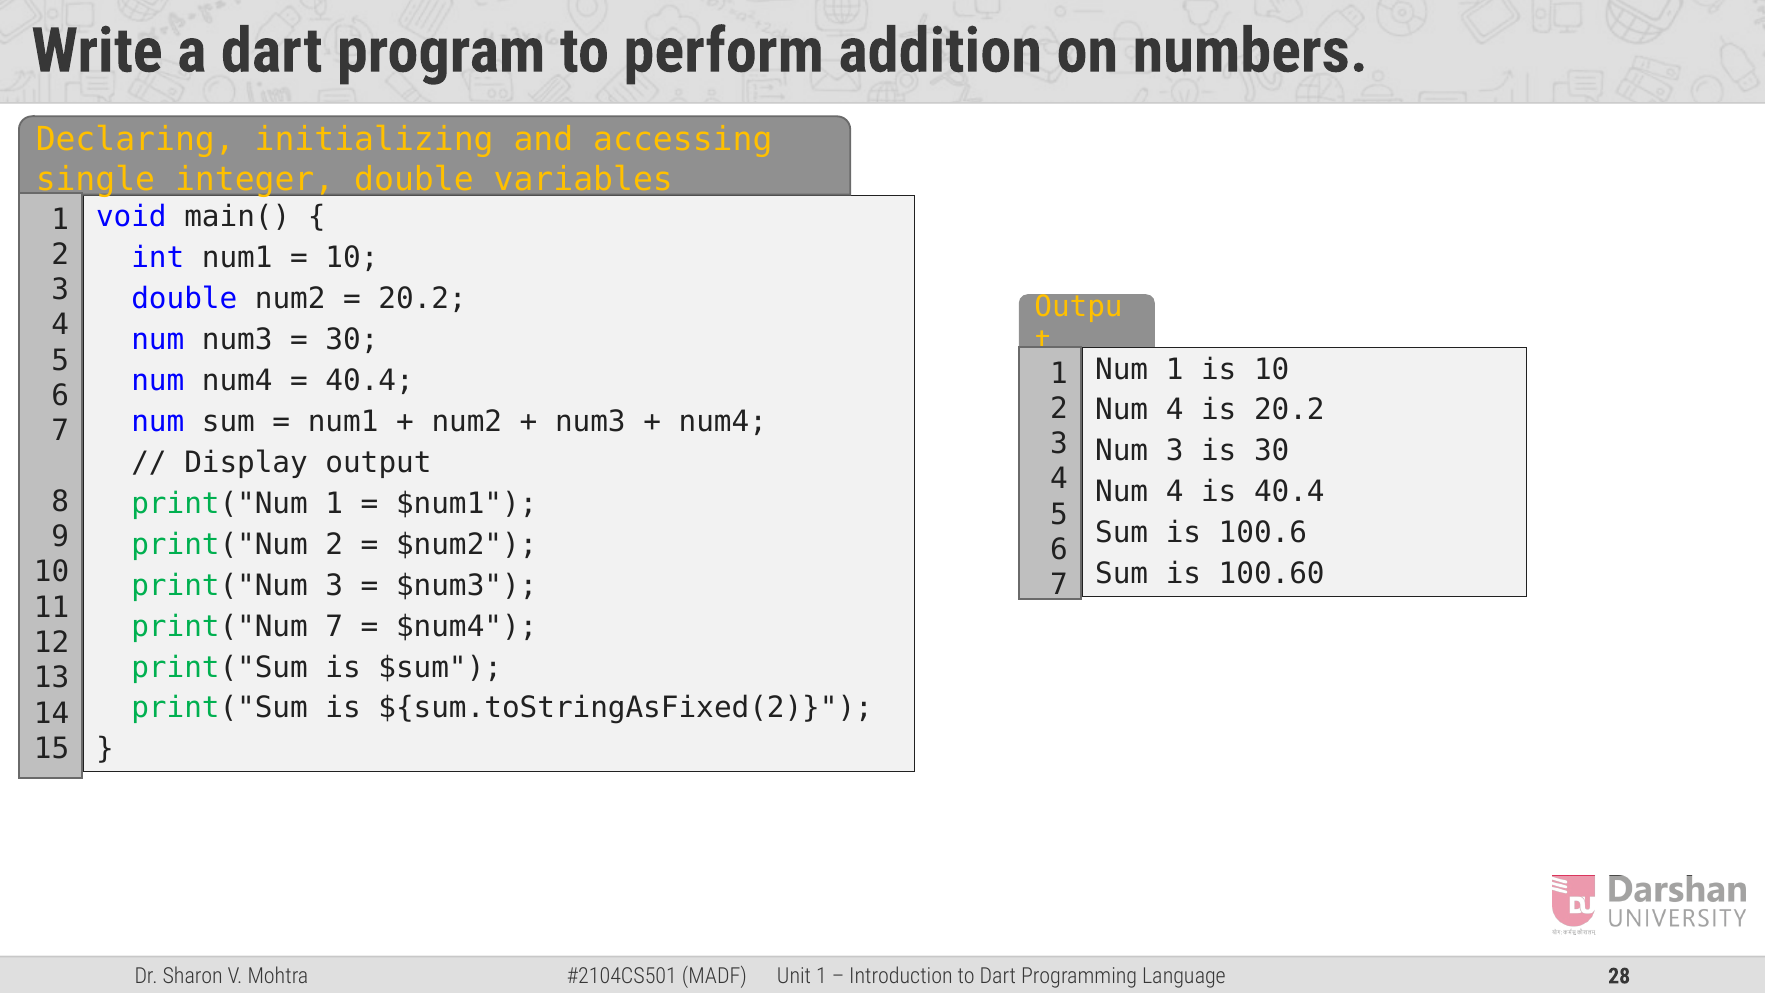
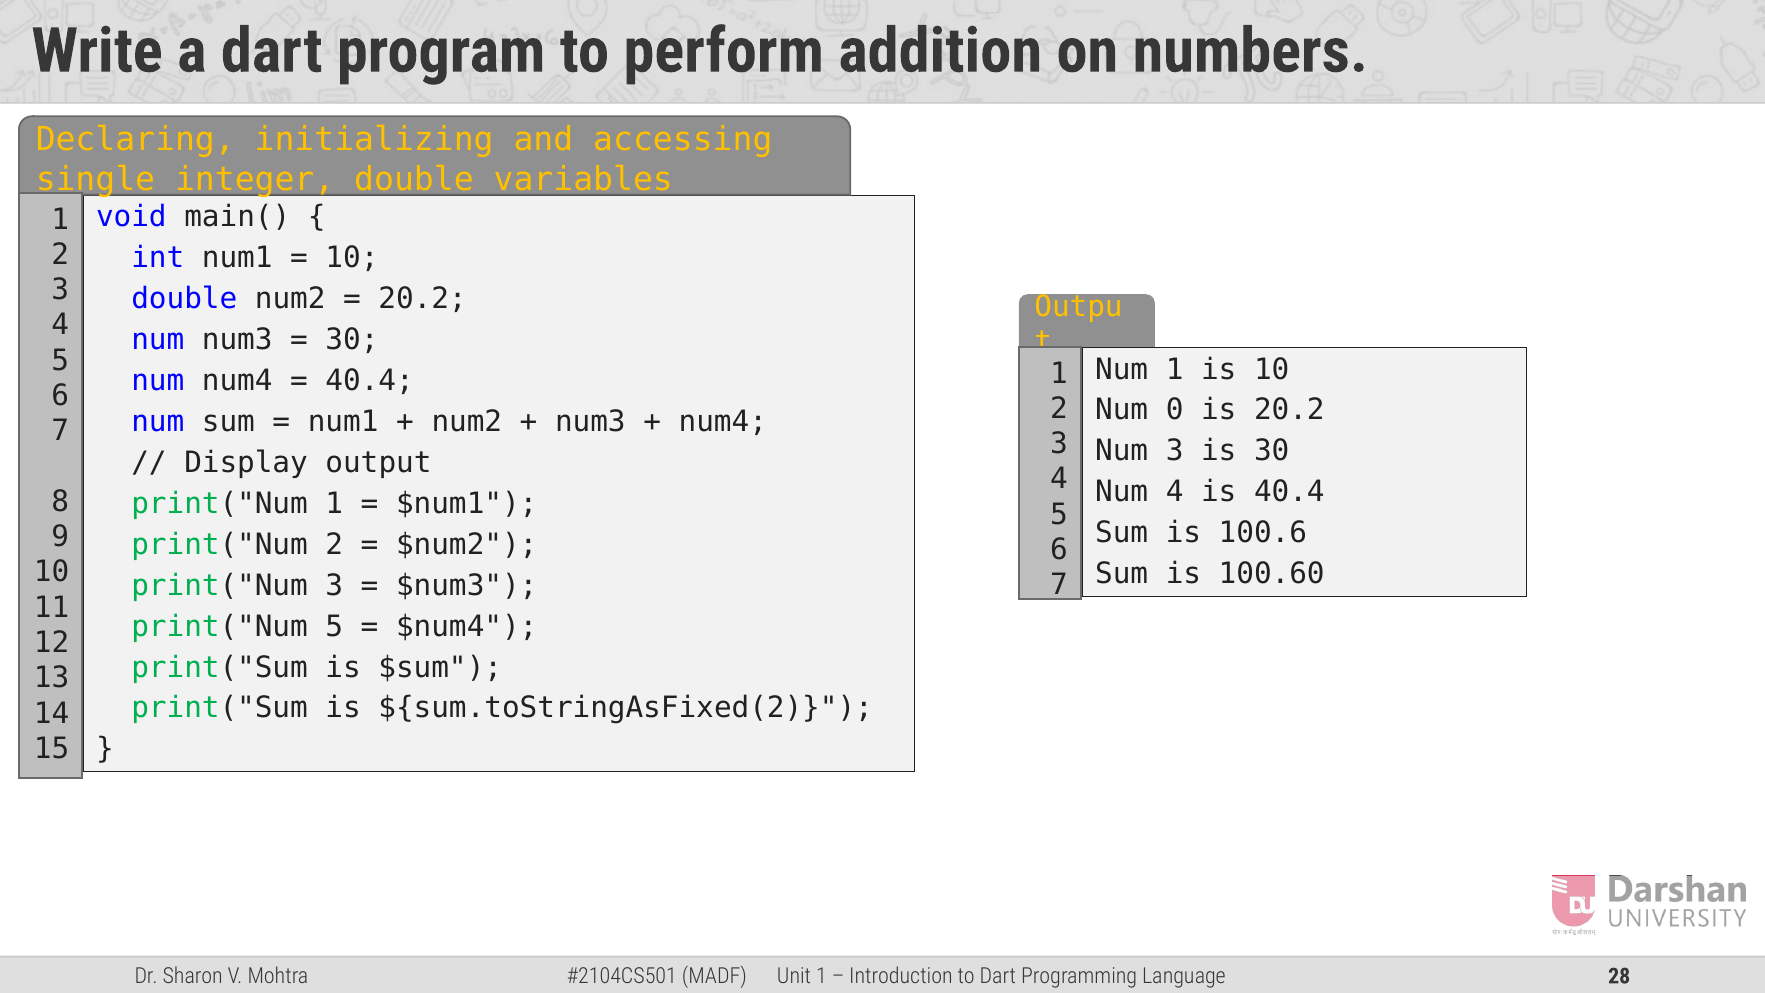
4 at (1175, 410): 4 -> 0
print("Num 7: 7 -> 5
